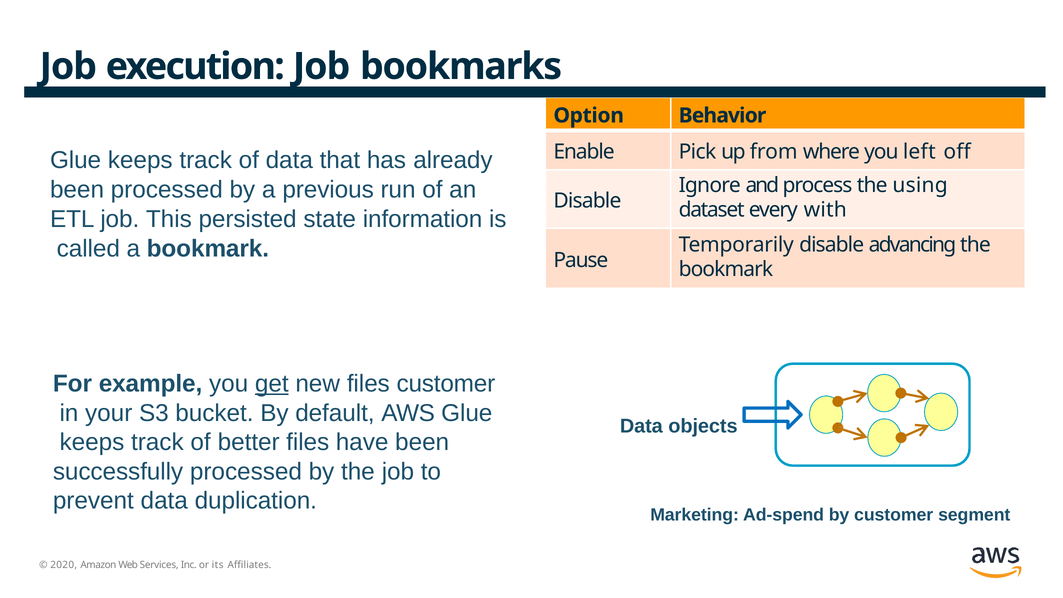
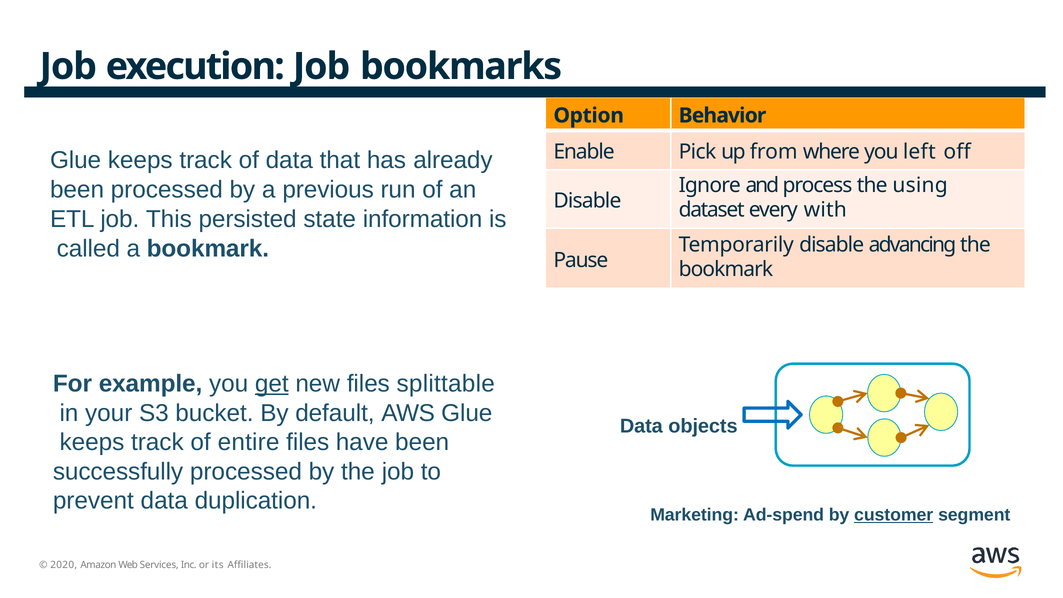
files customer: customer -> splittable
better: better -> entire
customer at (894, 515) underline: none -> present
